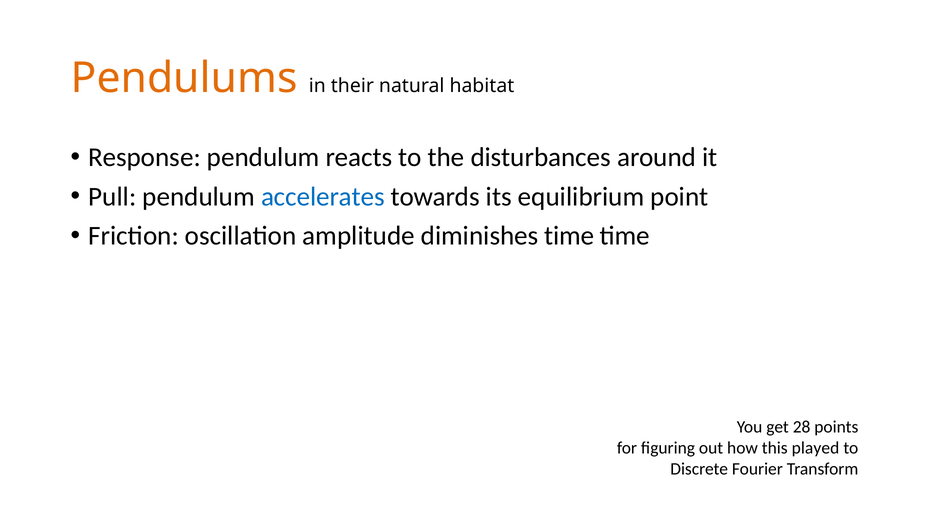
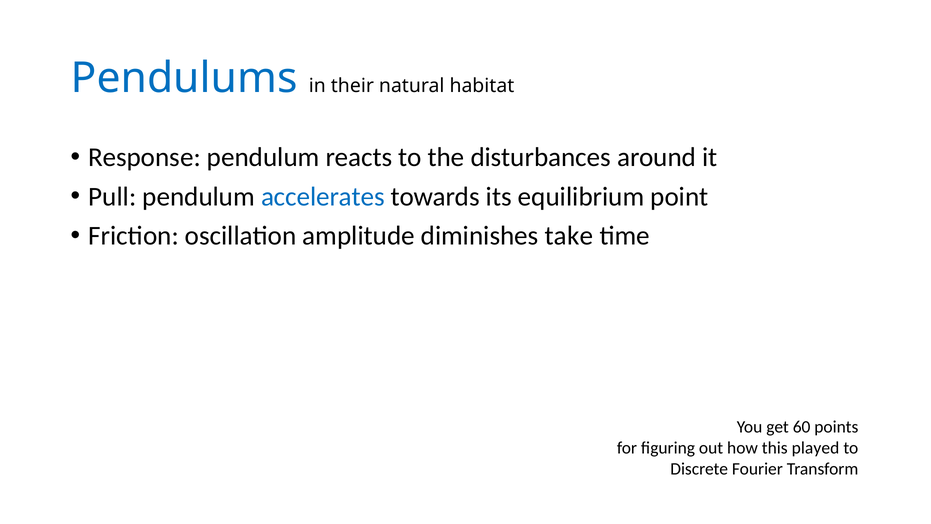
Pendulums colour: orange -> blue
diminishes time: time -> take
28: 28 -> 60
